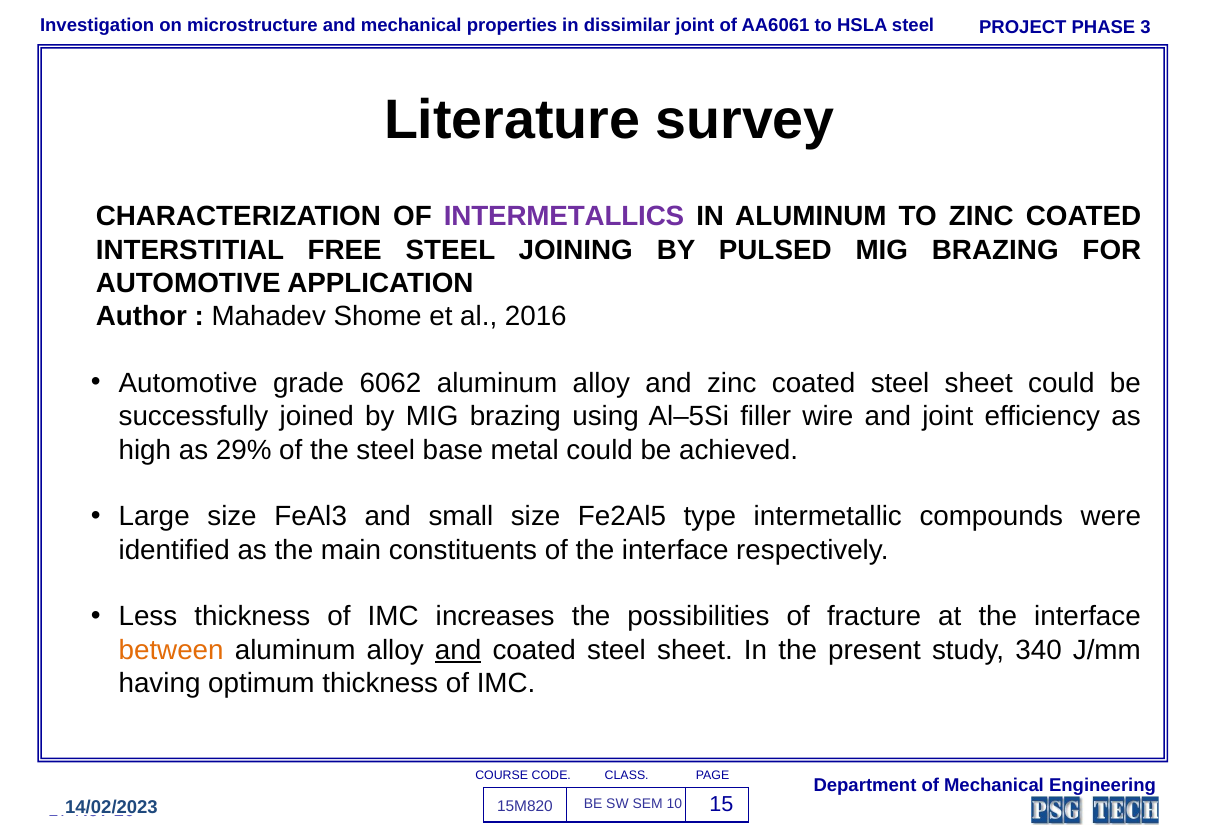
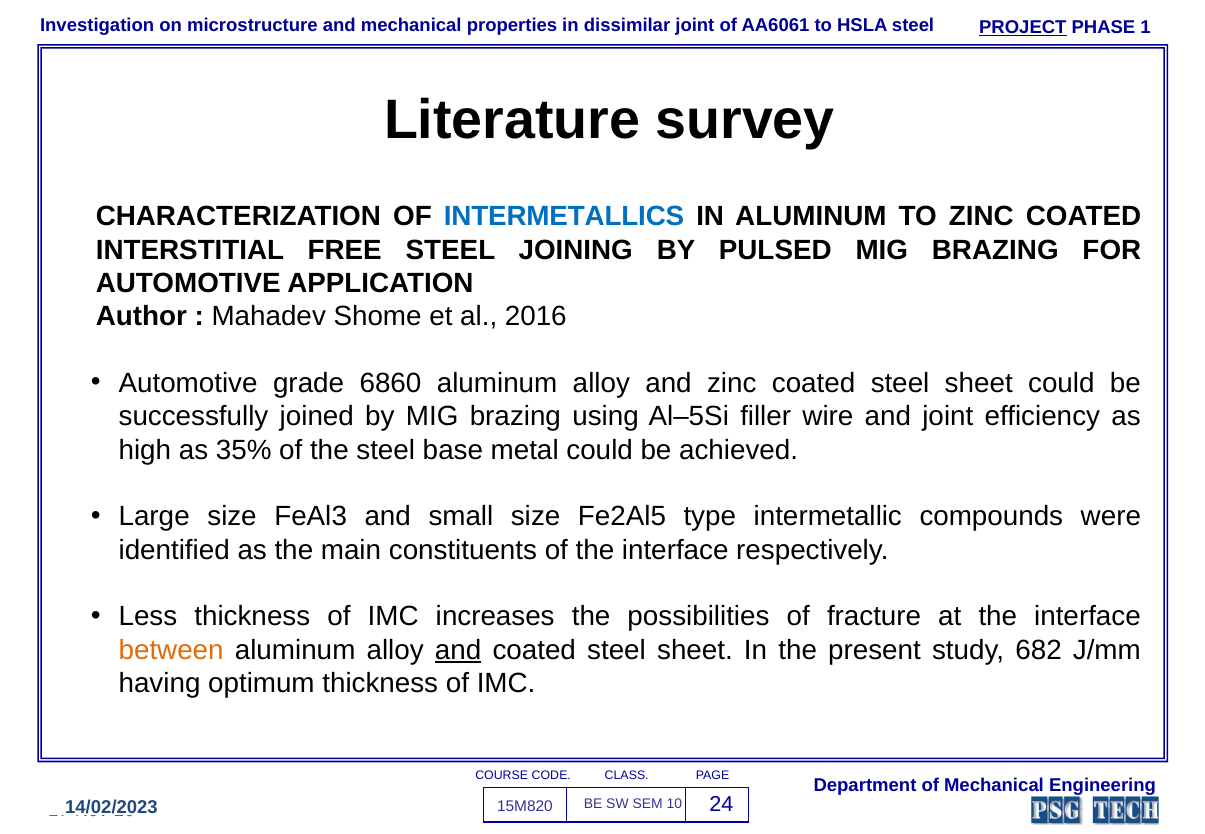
PROJECT underline: none -> present
3: 3 -> 1
INTERMETALLICS colour: purple -> blue
6062: 6062 -> 6860
29%: 29% -> 35%
340: 340 -> 682
15: 15 -> 24
